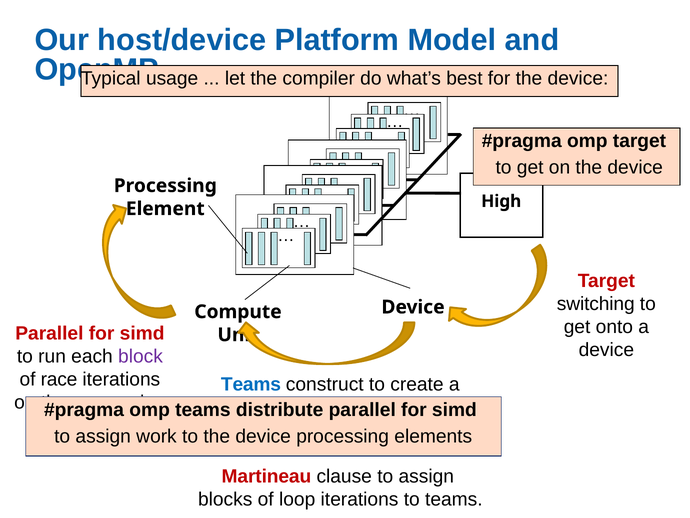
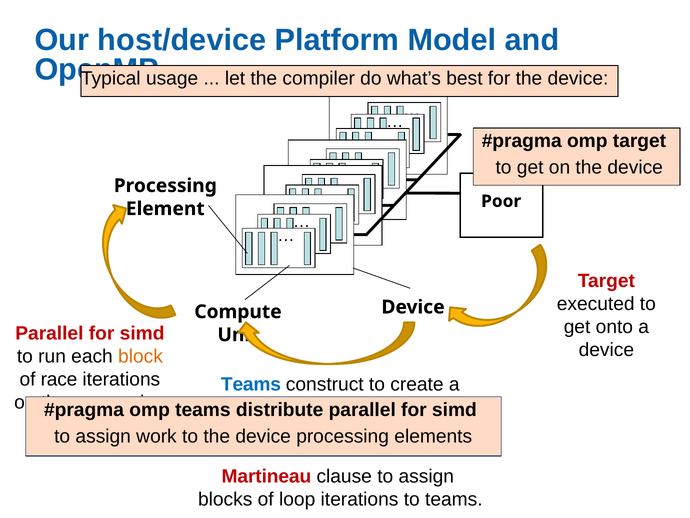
High: High -> Poor
switching: switching -> executed
block colour: purple -> orange
